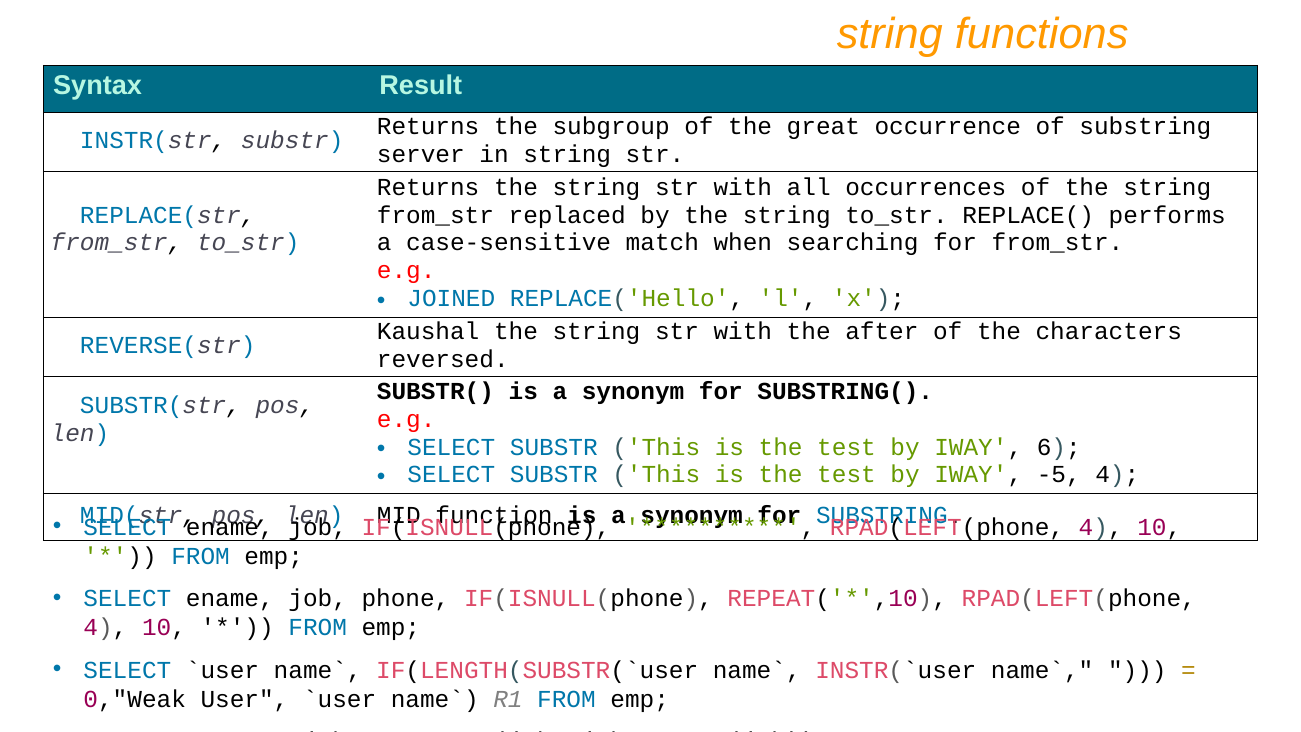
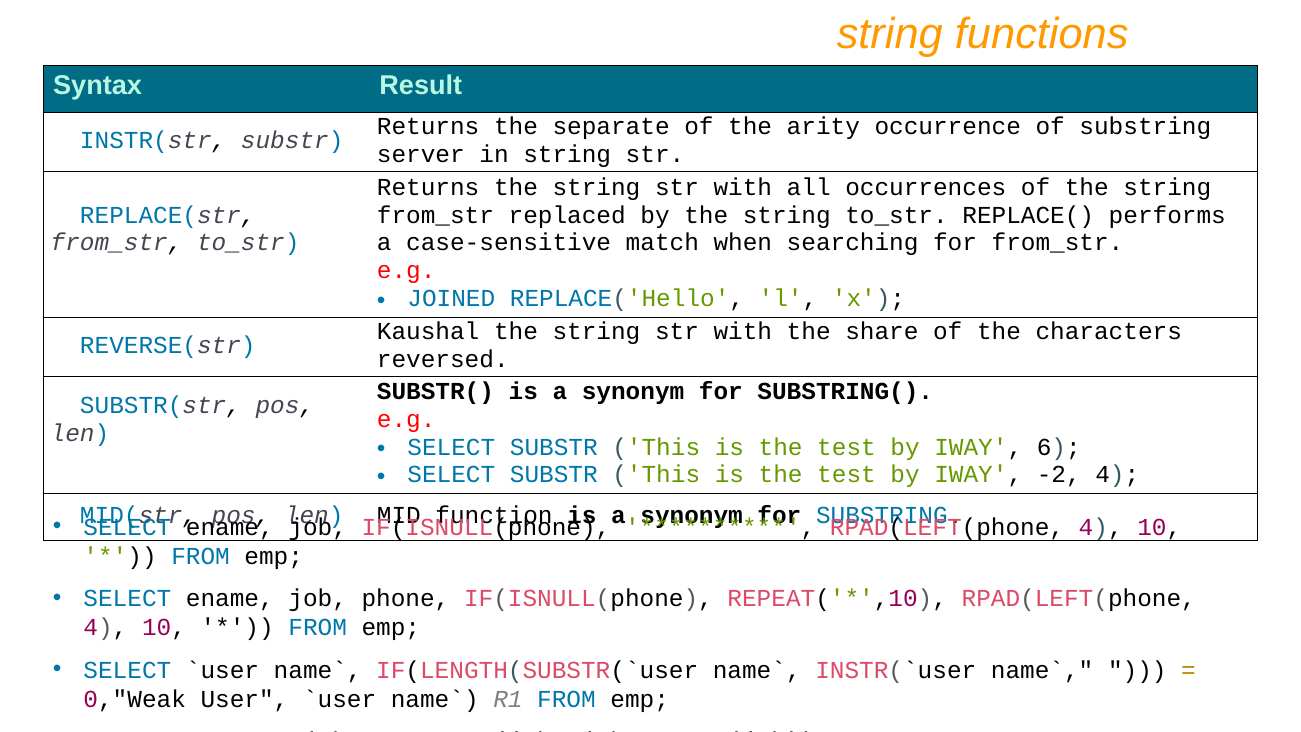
subgroup: subgroup -> separate
great: great -> arity
after: after -> share
-5: -5 -> -2
